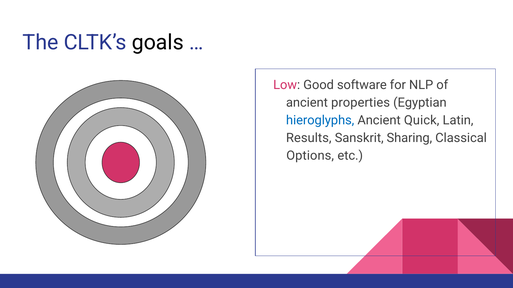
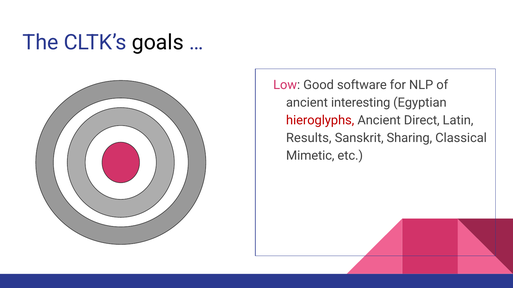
properties: properties -> interesting
hieroglyphs colour: blue -> red
Quick: Quick -> Direct
Options: Options -> Mimetic
